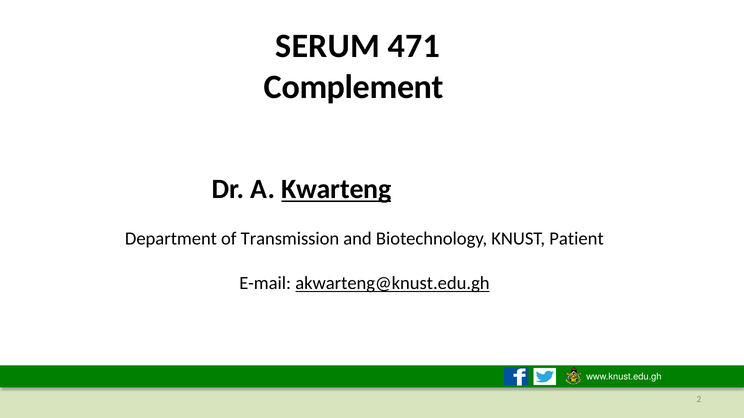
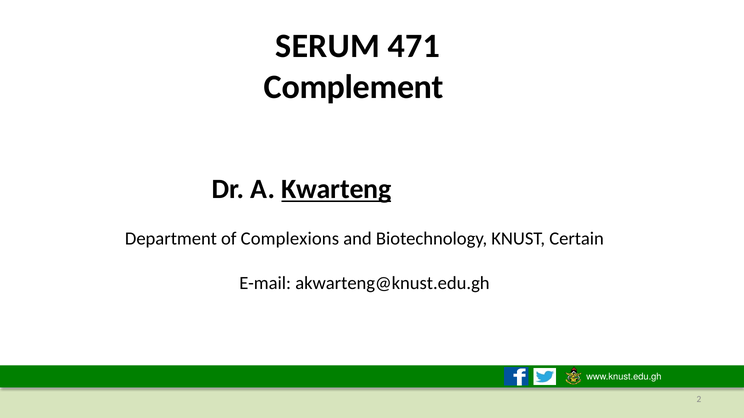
Transmission: Transmission -> Complexions
Patient: Patient -> Certain
akwarteng@knust.edu.gh underline: present -> none
